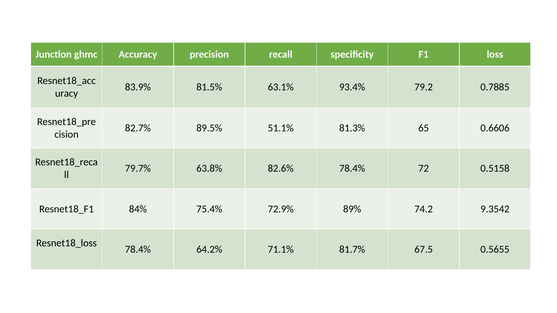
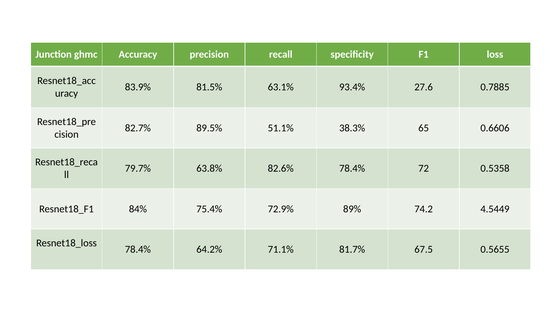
79.2: 79.2 -> 27.6
81.3%: 81.3% -> 38.3%
0.5158: 0.5158 -> 0.5358
9.3542: 9.3542 -> 4.5449
